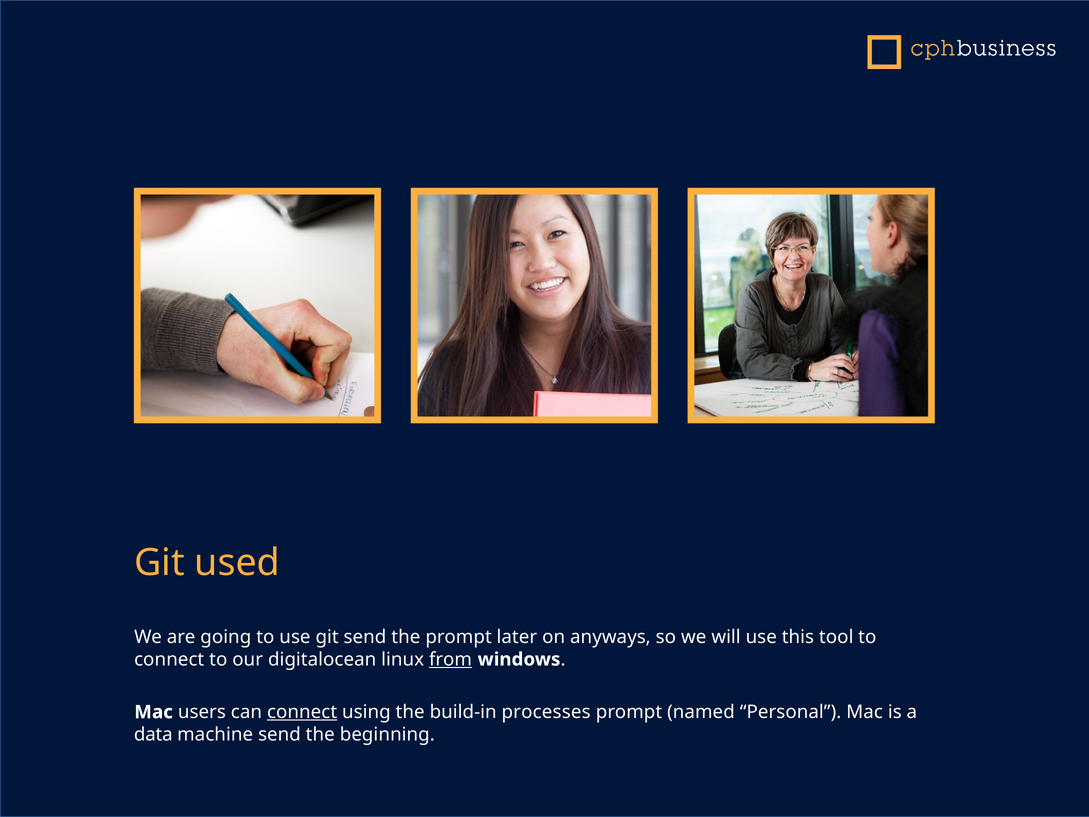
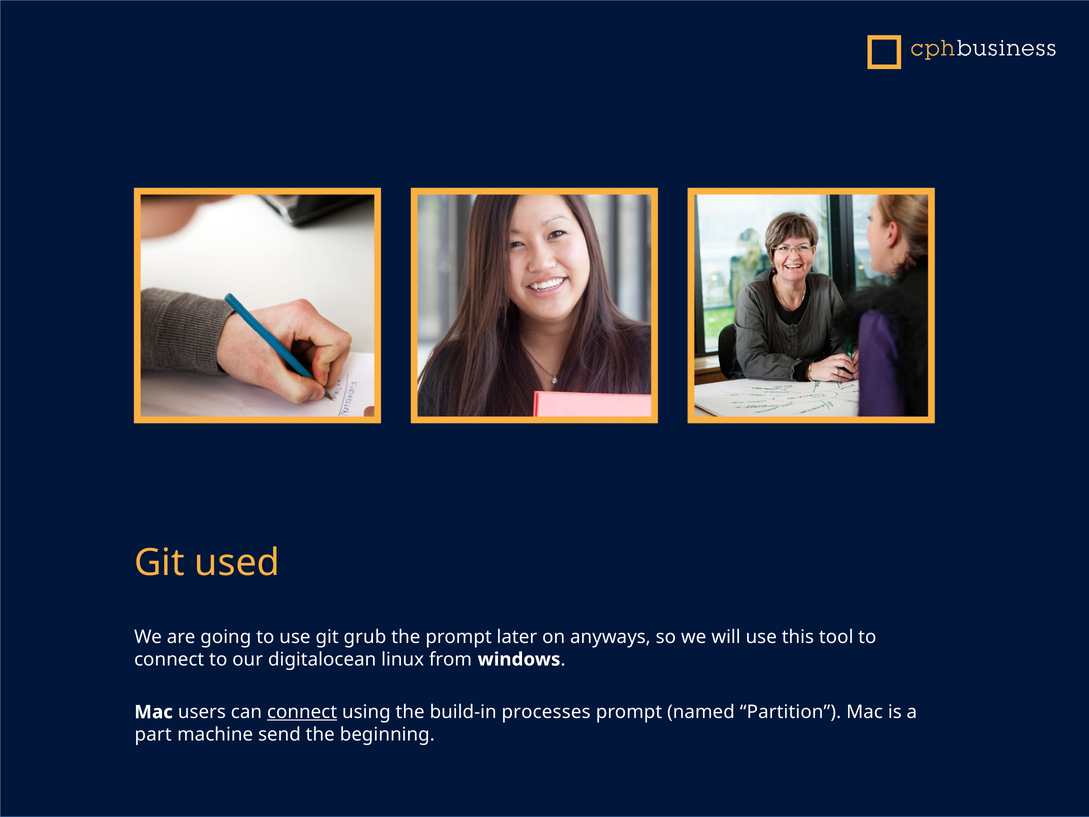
git send: send -> grub
from underline: present -> none
Personal: Personal -> Partition
data: data -> part
